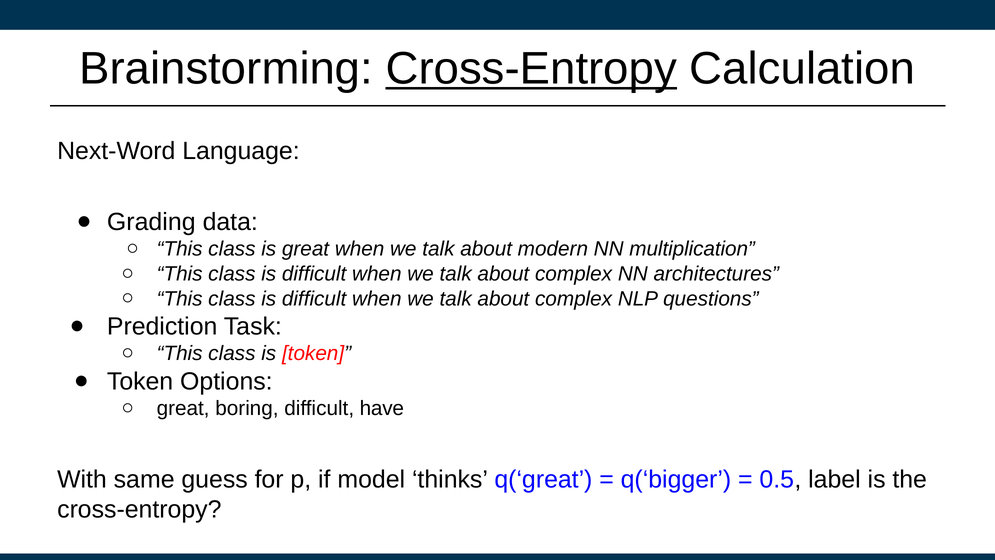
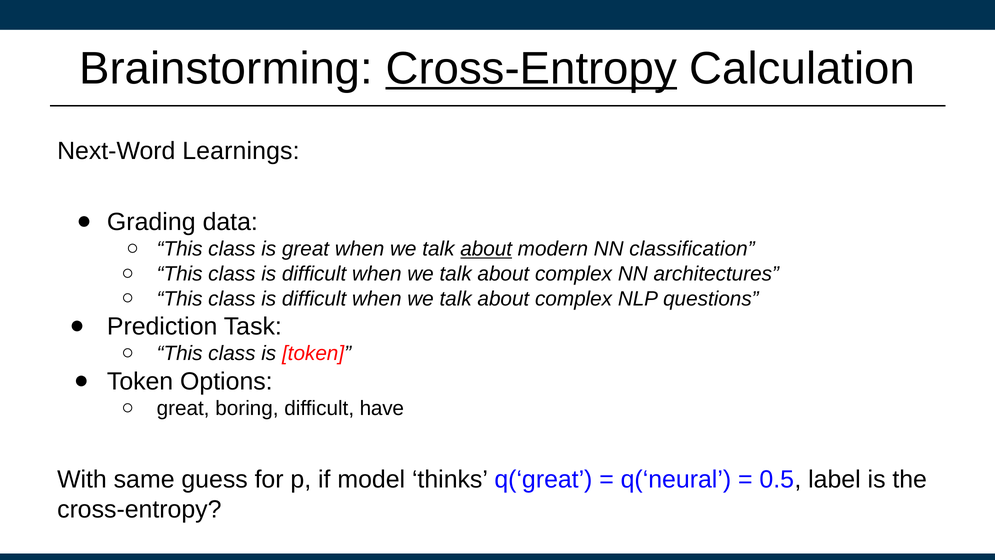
Language: Language -> Learnings
about at (486, 249) underline: none -> present
multiplication: multiplication -> classification
q(‘bigger: q(‘bigger -> q(‘neural
